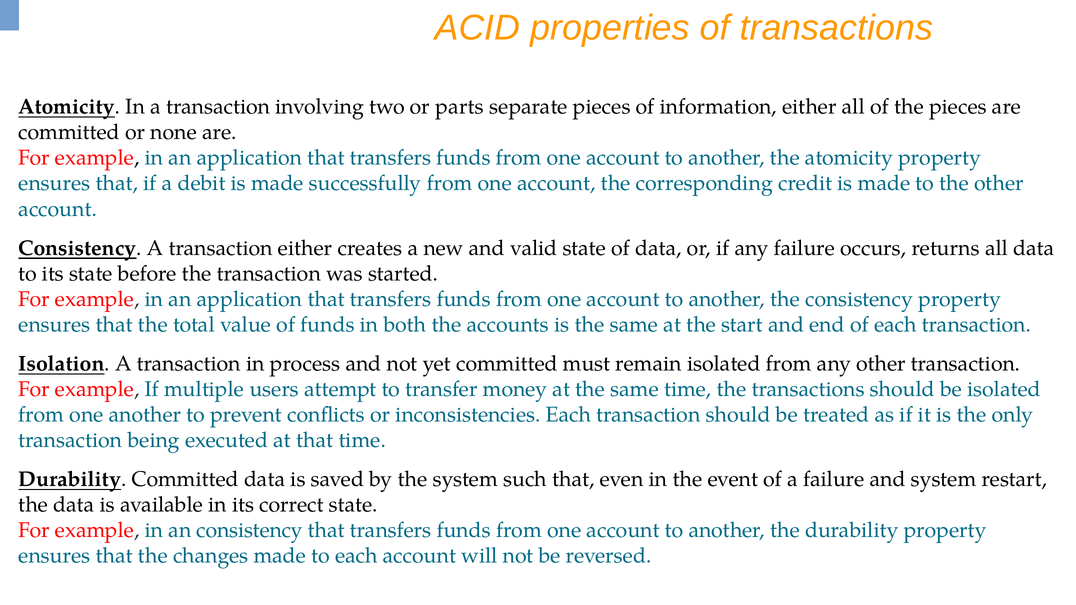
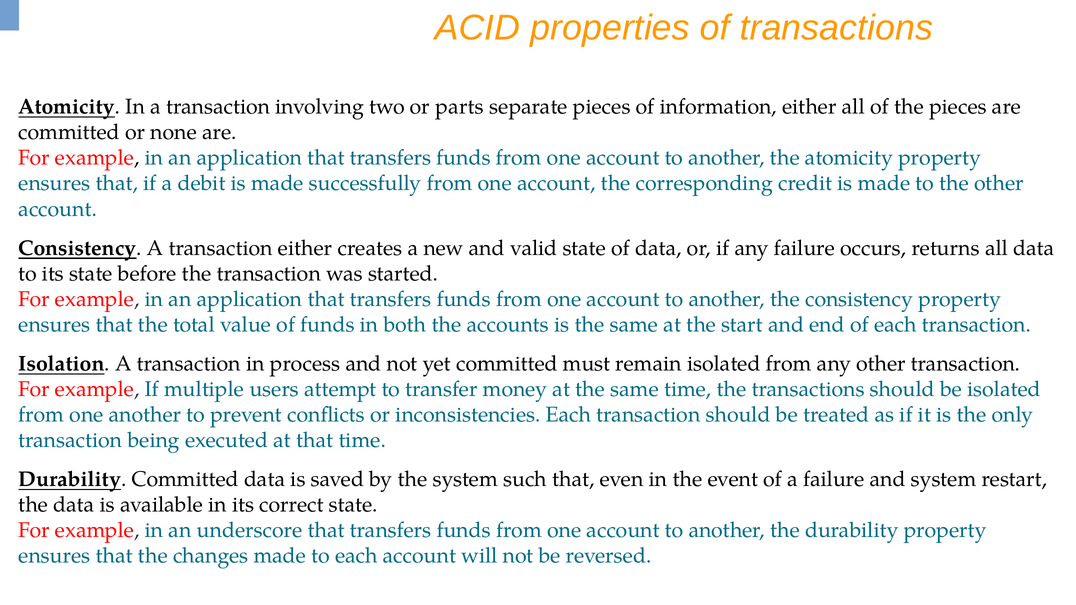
an consistency: consistency -> underscore
